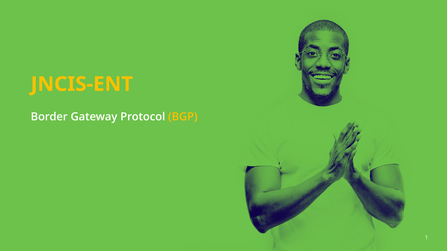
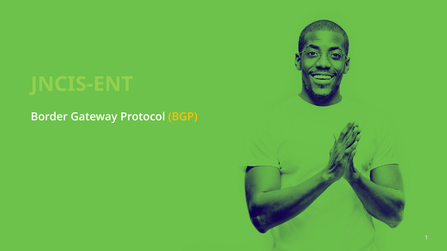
JNCIS-ENT colour: yellow -> light green
